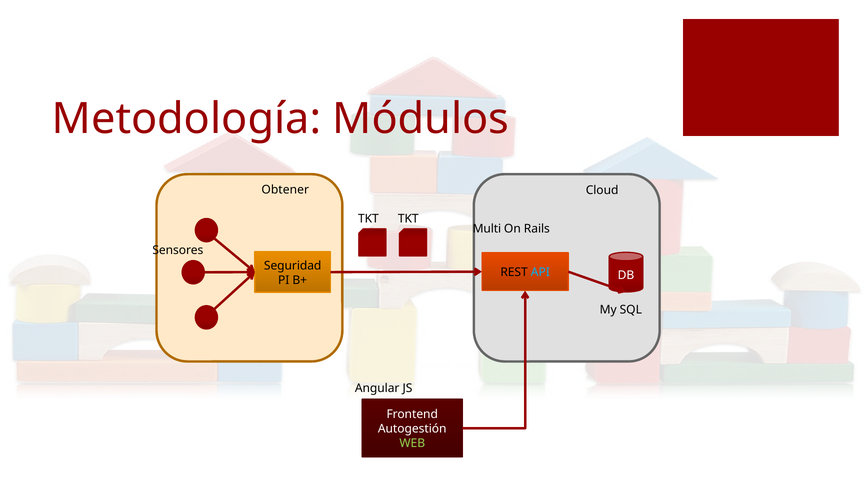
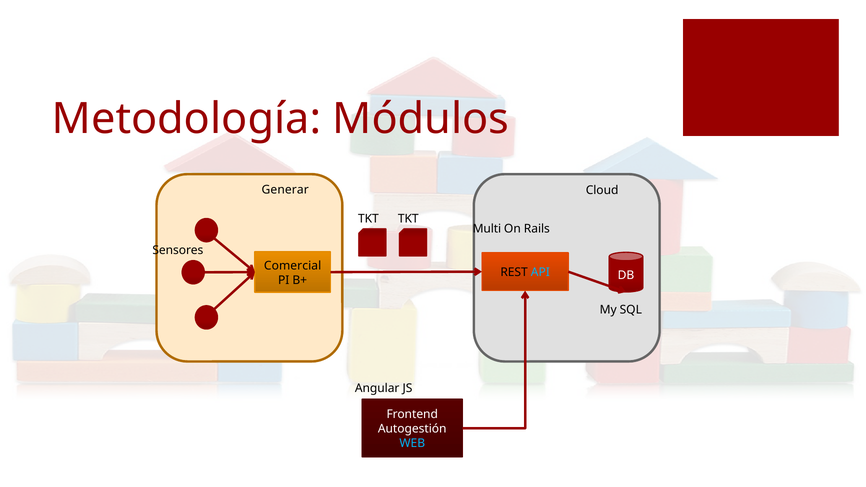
Obtener: Obtener -> Generar
Seguridad: Seguridad -> Comercial
WEB colour: light green -> light blue
